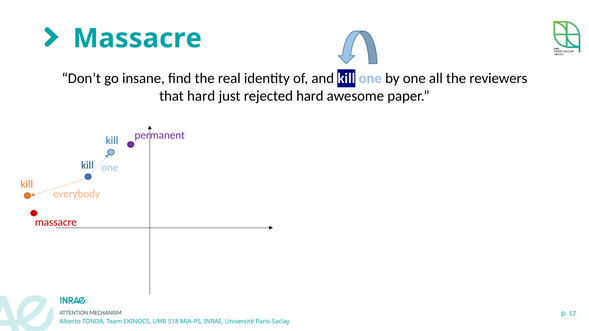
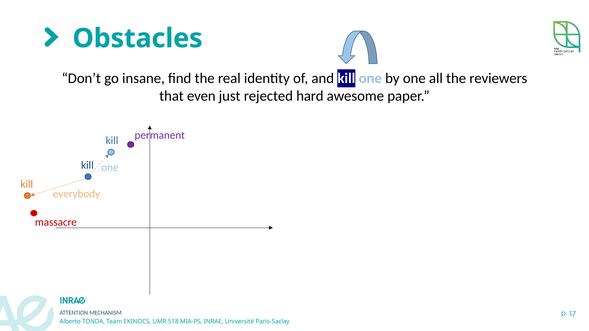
Massacre at (137, 38): Massacre -> Obstacles
that hard: hard -> even
